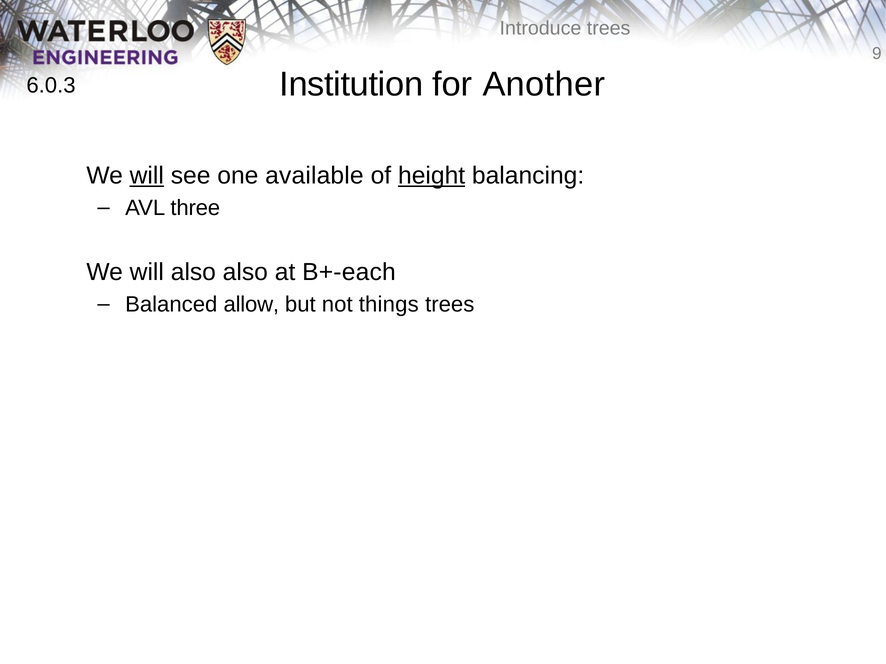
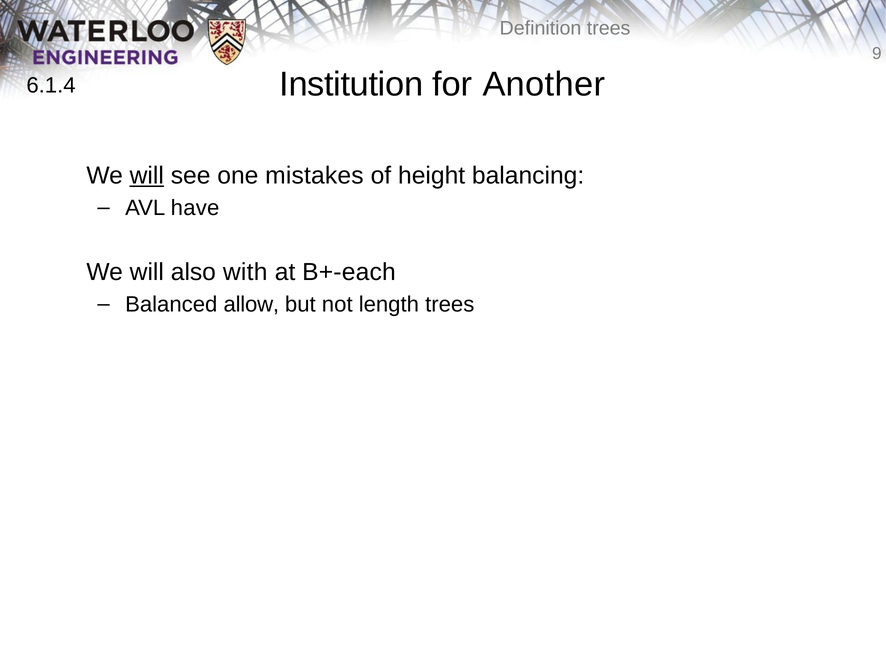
Introduce: Introduce -> Definition
6.0.3: 6.0.3 -> 6.1.4
available: available -> mistakes
height underline: present -> none
three: three -> have
also also: also -> with
things: things -> length
